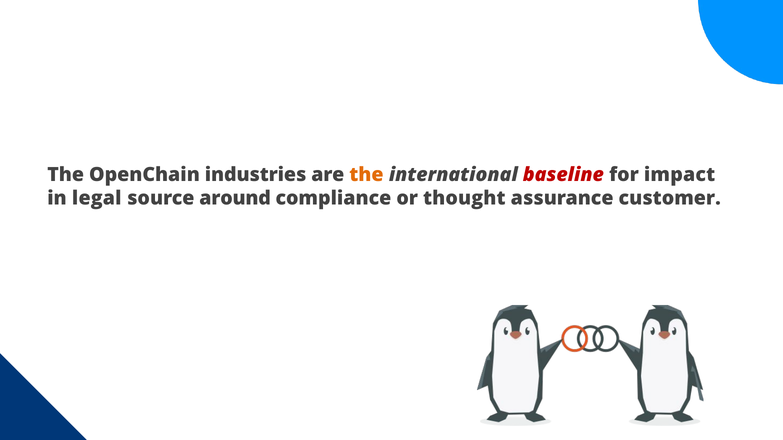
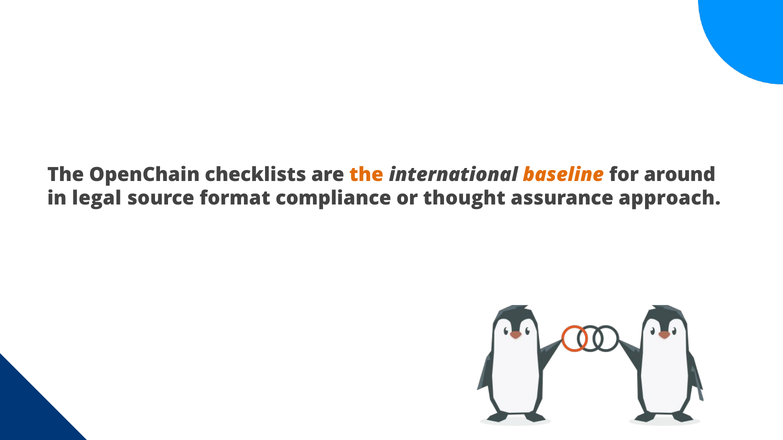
industries: industries -> checklists
baseline colour: red -> orange
impact: impact -> around
around: around -> format
customer: customer -> approach
